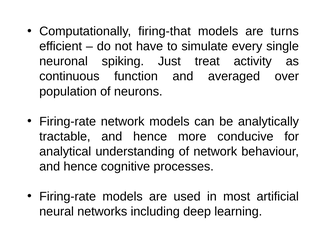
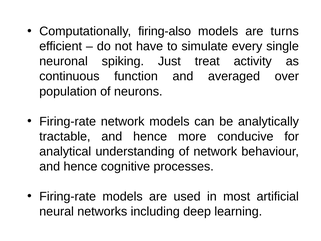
firing-that: firing-that -> firing-also
